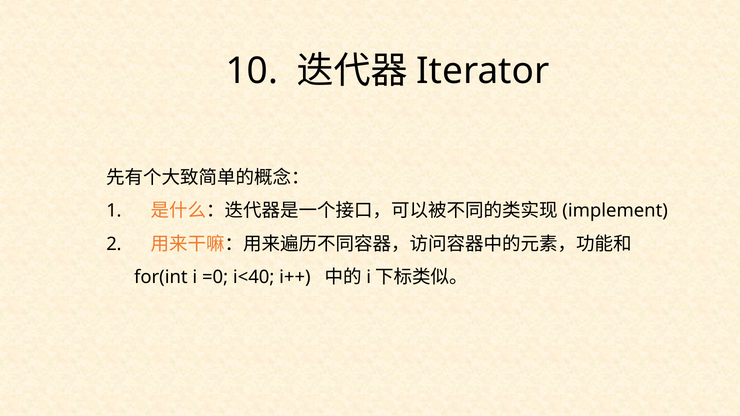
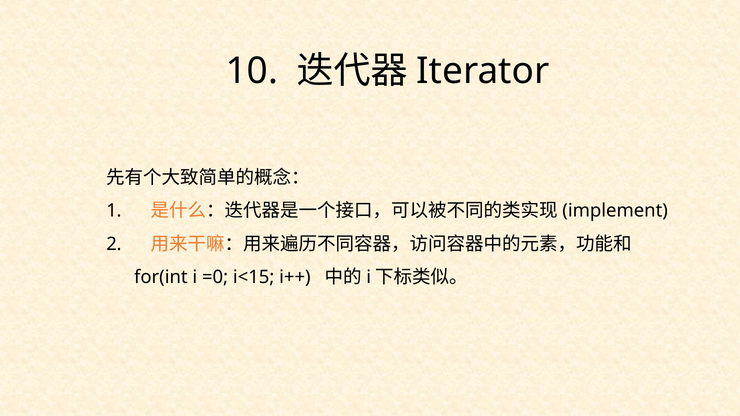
i<40: i<40 -> i<15
